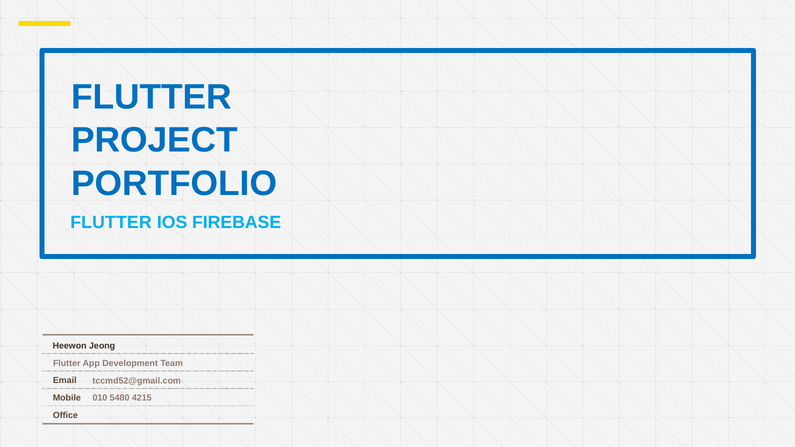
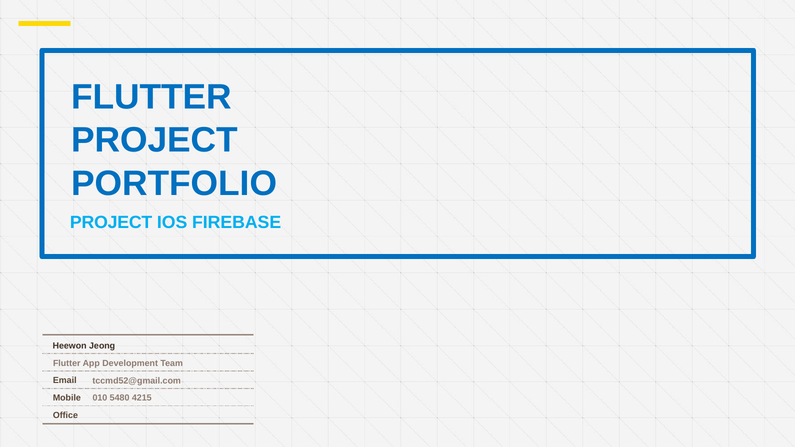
FLUTTER at (111, 223): FLUTTER -> PROJECT
